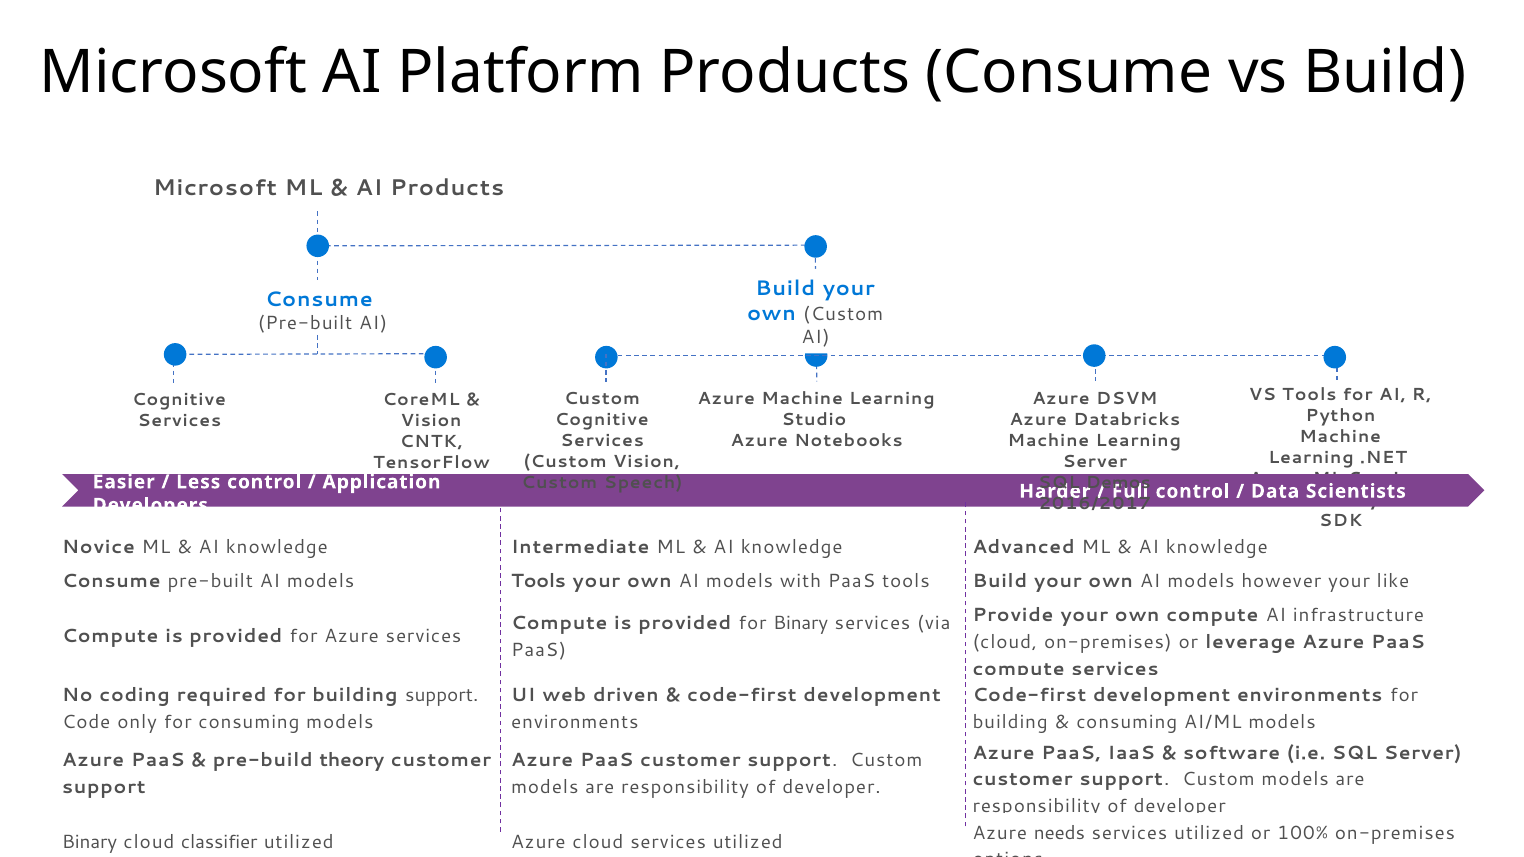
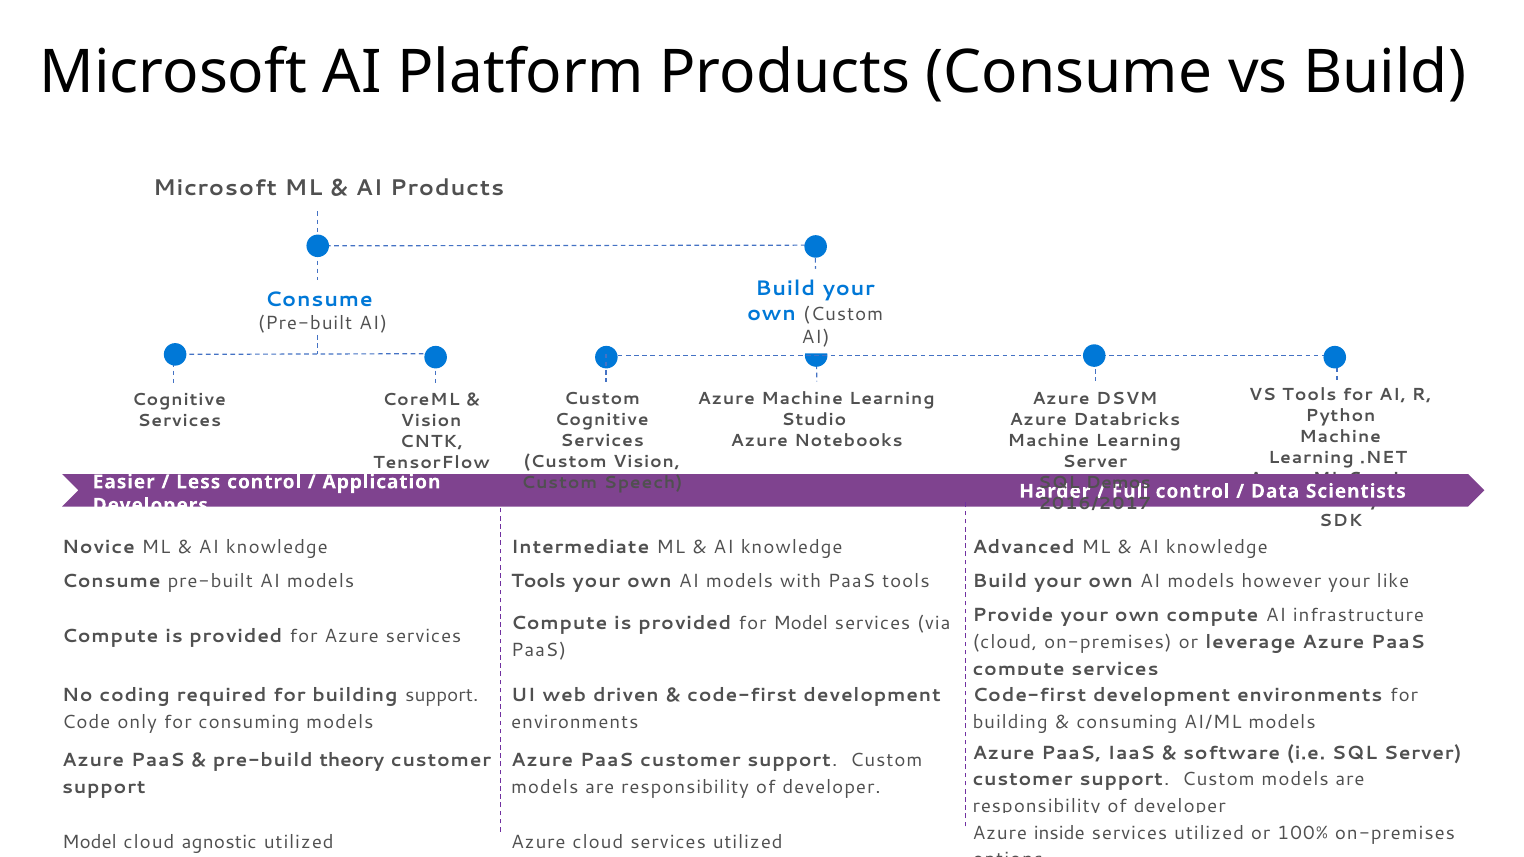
for Binary: Binary -> Model
Binary at (90, 843): Binary -> Model
classifier: classifier -> agnostic
needs: needs -> inside
